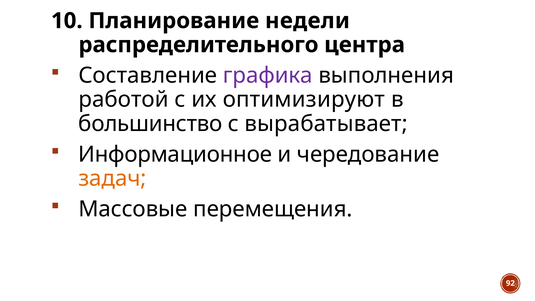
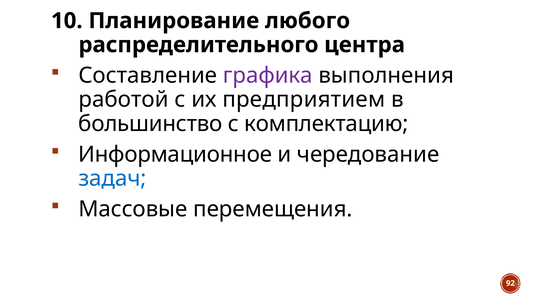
недели: недели -> любого
оптимизируют: оптимизируют -> предприятием
вырабатывает: вырабатывает -> комплектацию
задач colour: orange -> blue
